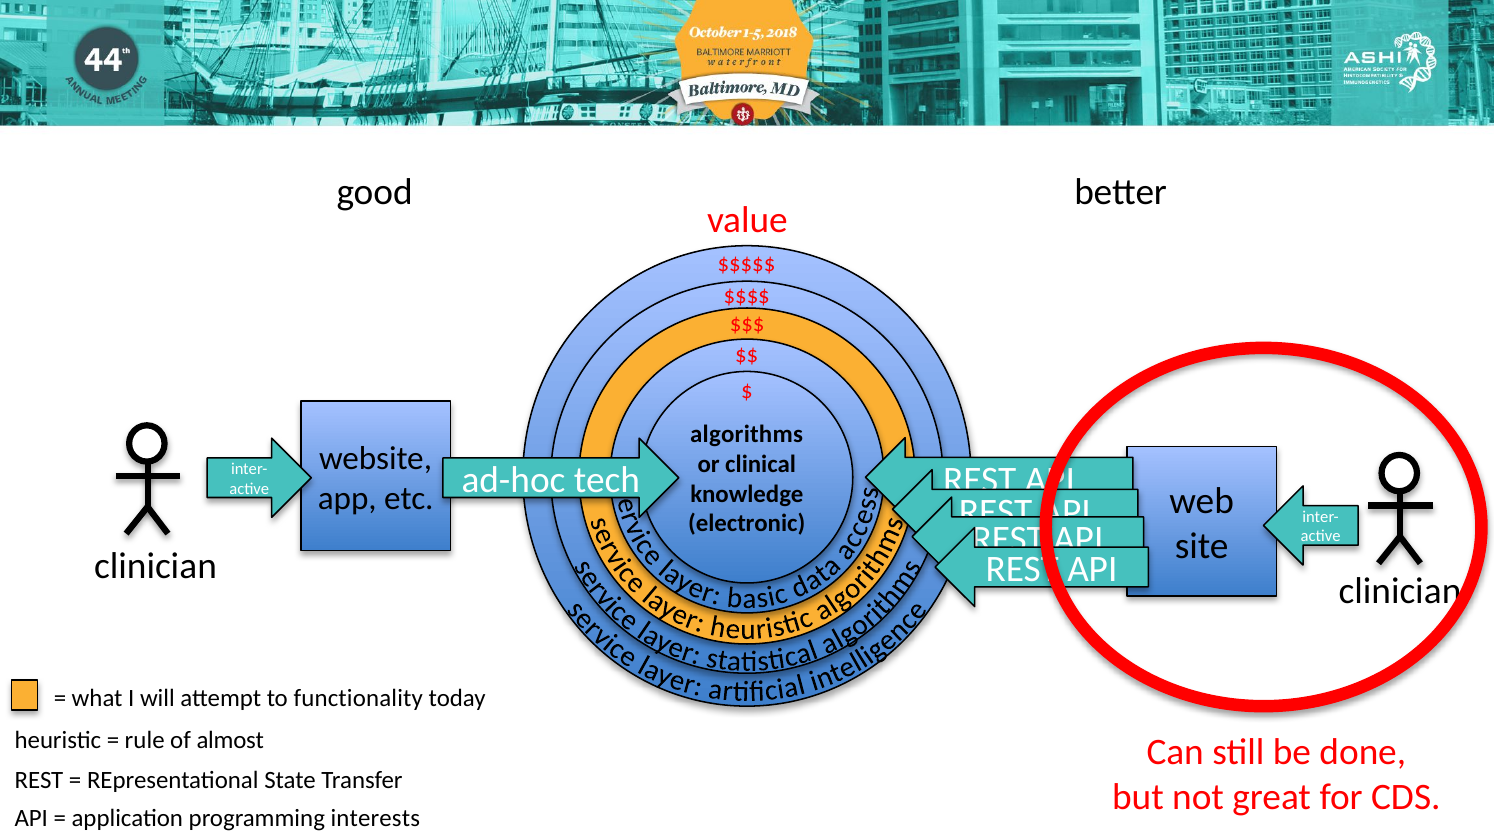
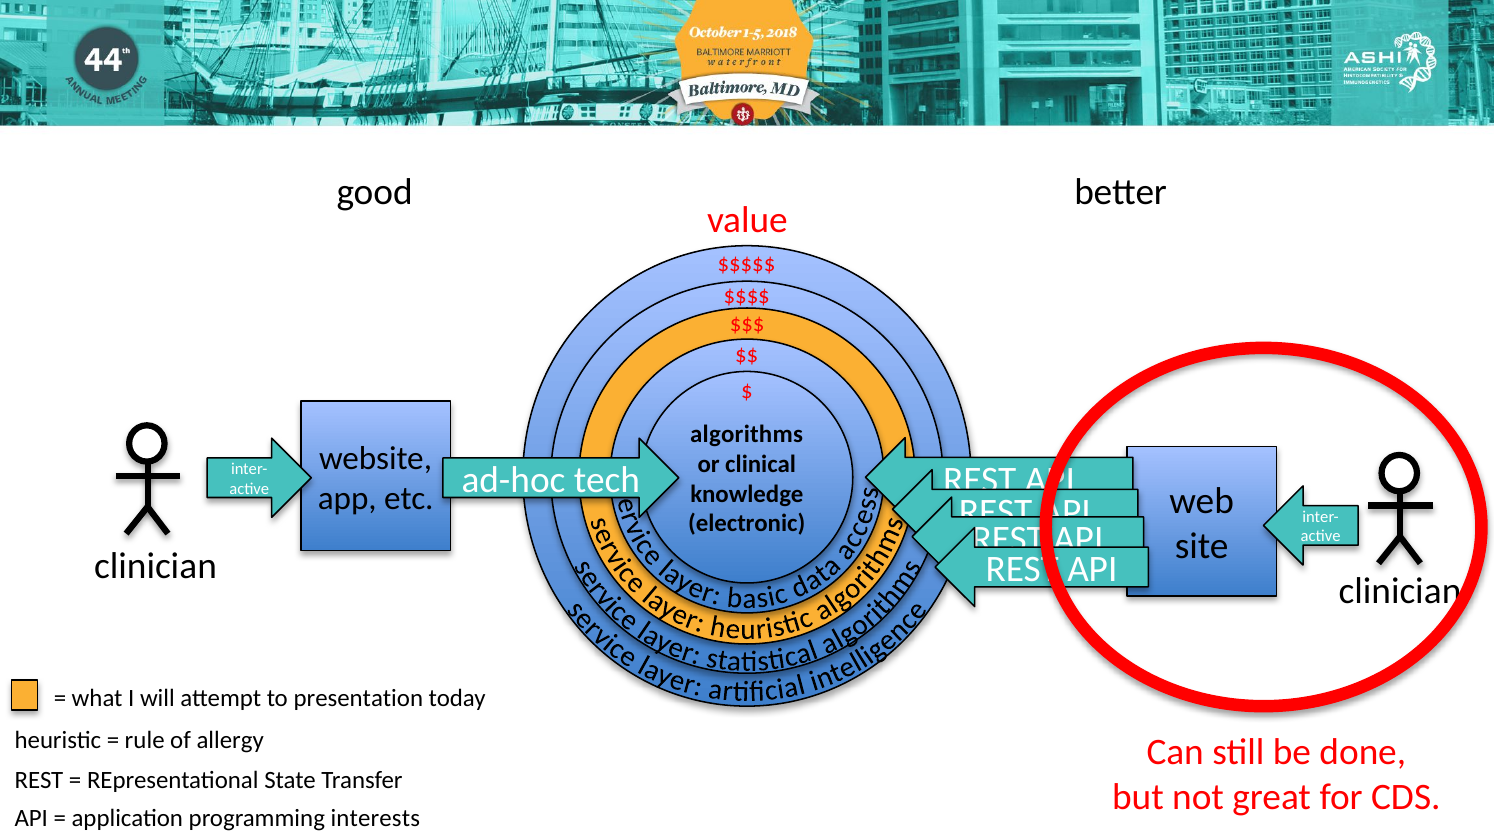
functionality: functionality -> presentation
almost: almost -> allergy
